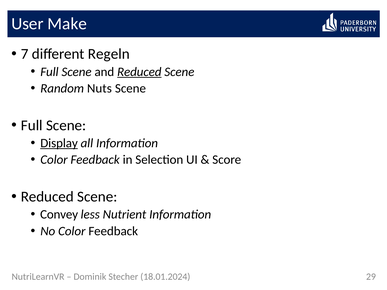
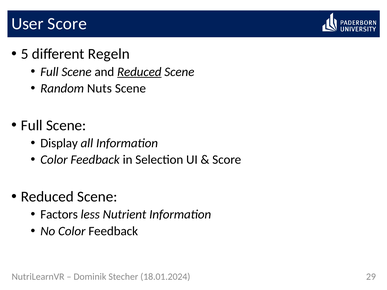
User Make: Make -> Score
7: 7 -> 5
Display underline: present -> none
Convey: Convey -> Factors
